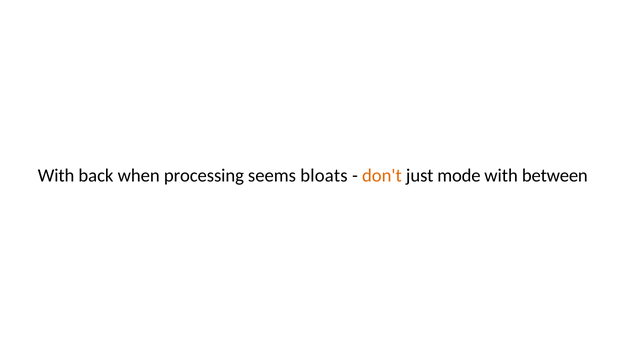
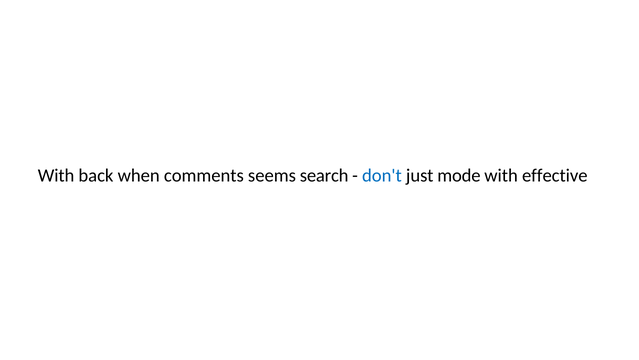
processing: processing -> comments
bloats: bloats -> search
don't colour: orange -> blue
between: between -> effective
